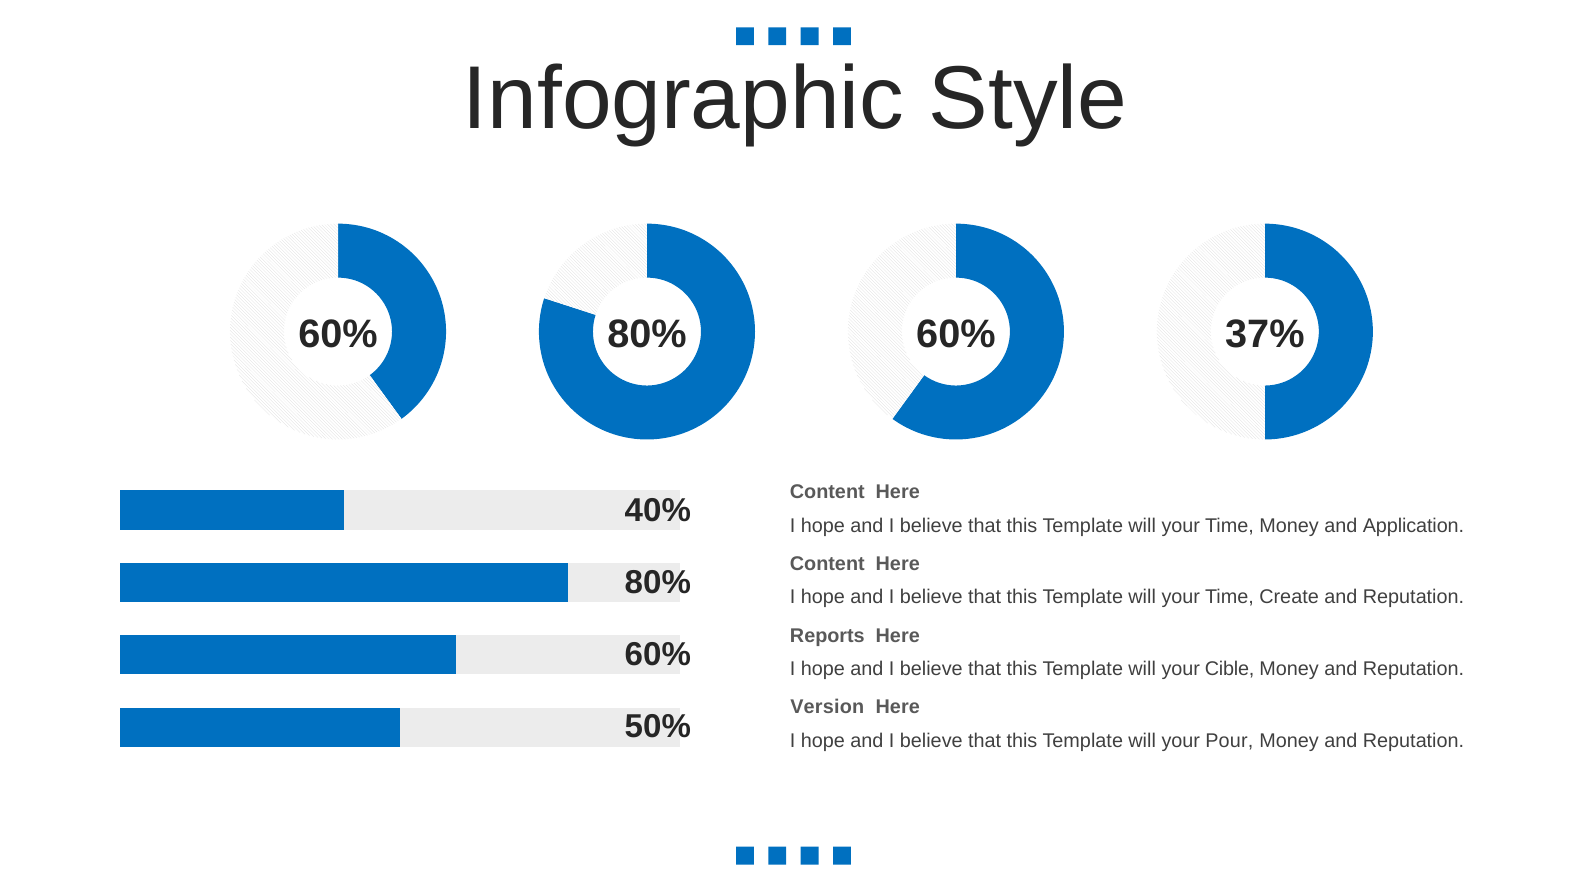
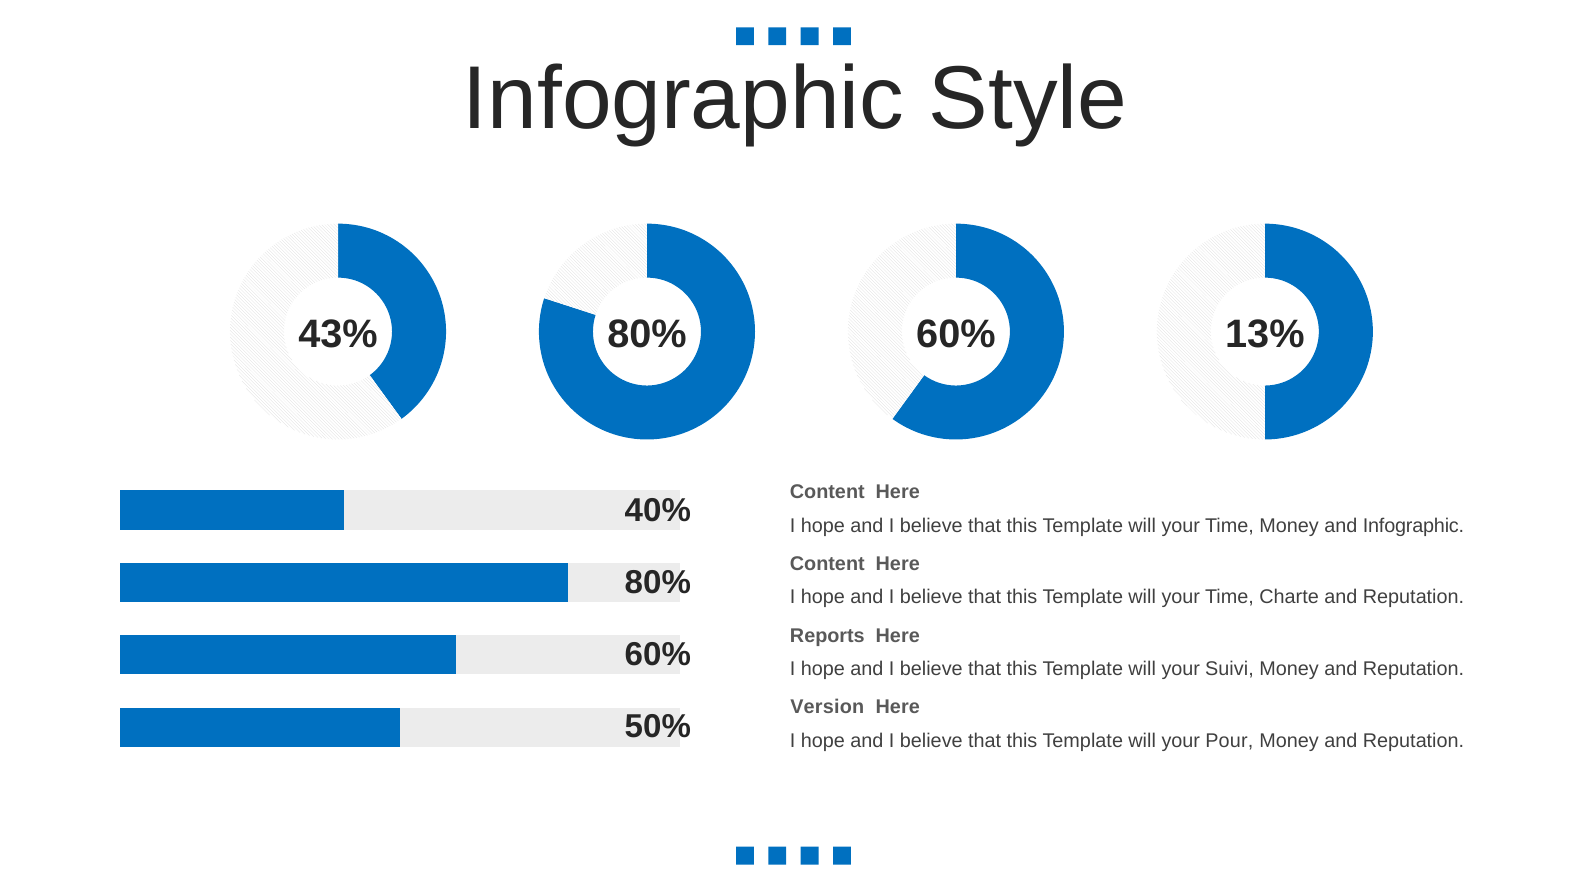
60% at (338, 335): 60% -> 43%
37%: 37% -> 13%
and Application: Application -> Infographic
Create: Create -> Charte
Cible: Cible -> Suivi
